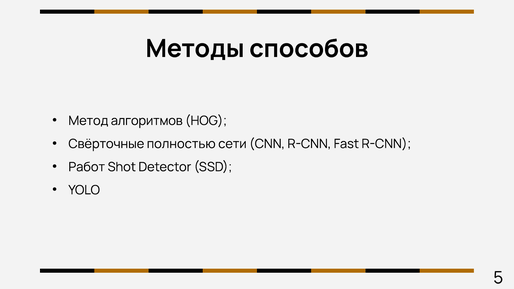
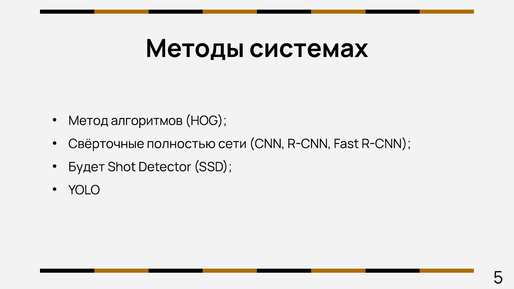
способов: способов -> системах
Работ: Работ -> Будет
